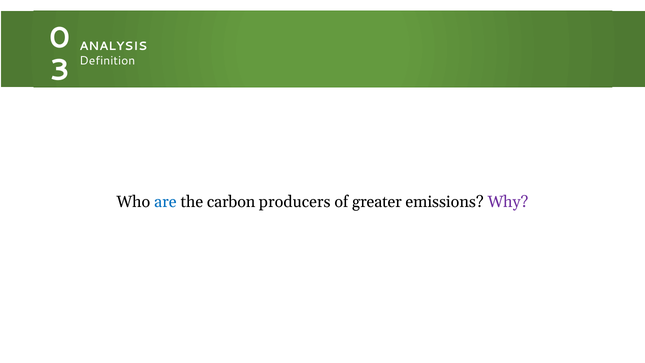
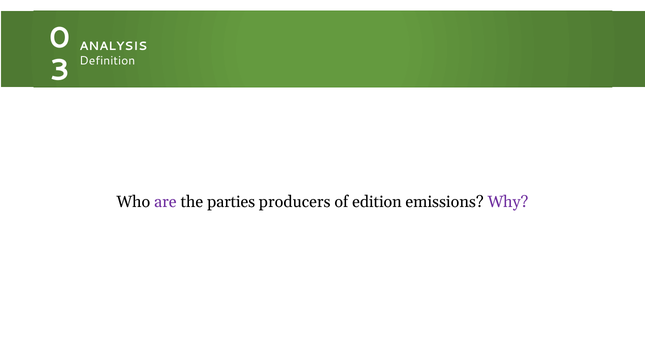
are colour: blue -> purple
carbon: carbon -> parties
greater: greater -> edition
